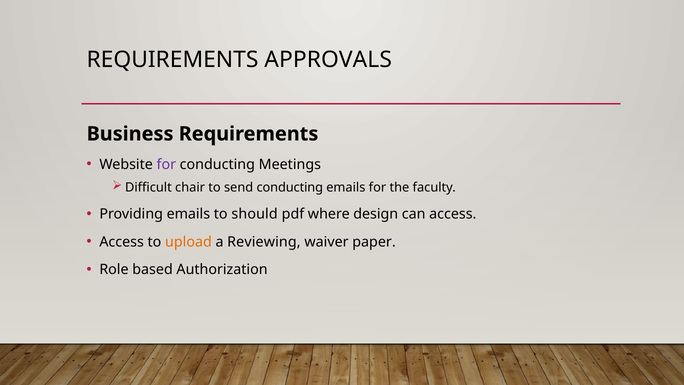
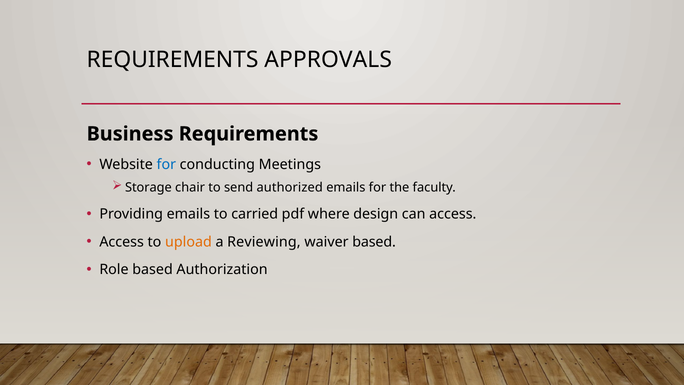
for at (166, 164) colour: purple -> blue
Difficult: Difficult -> Storage
send conducting: conducting -> authorized
should: should -> carried
waiver paper: paper -> based
